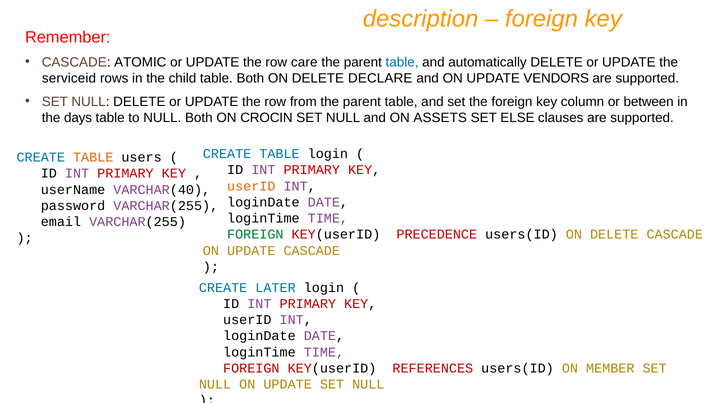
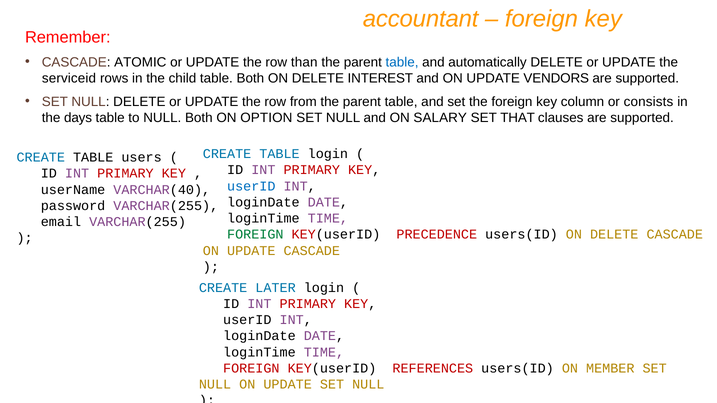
description: description -> accountant
care: care -> than
DECLARE: DECLARE -> INTEREST
between: between -> consists
CROCIN: CROCIN -> OPTION
ASSETS: ASSETS -> SALARY
ELSE: ELSE -> THAT
TABLE at (93, 158) colour: orange -> black
userID at (251, 186) colour: orange -> blue
